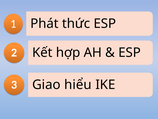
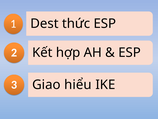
Phát: Phát -> Dest
